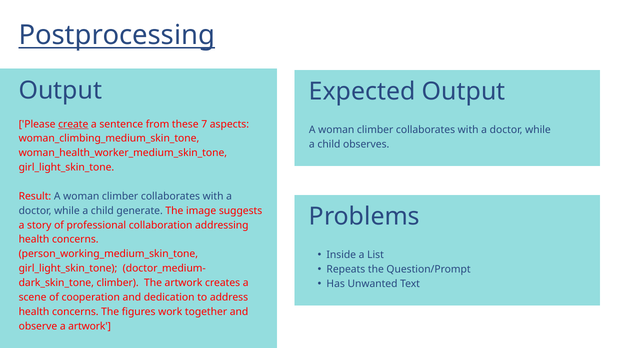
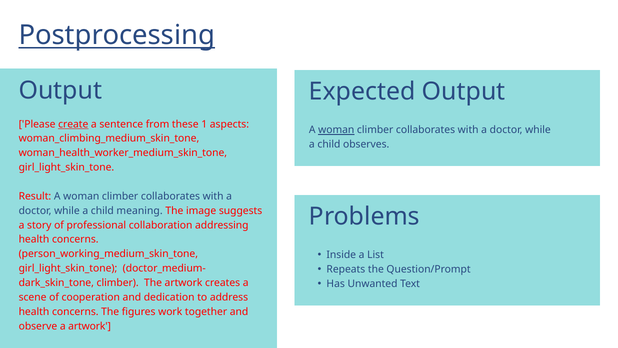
7: 7 -> 1
woman at (336, 130) underline: none -> present
generate: generate -> meaning
